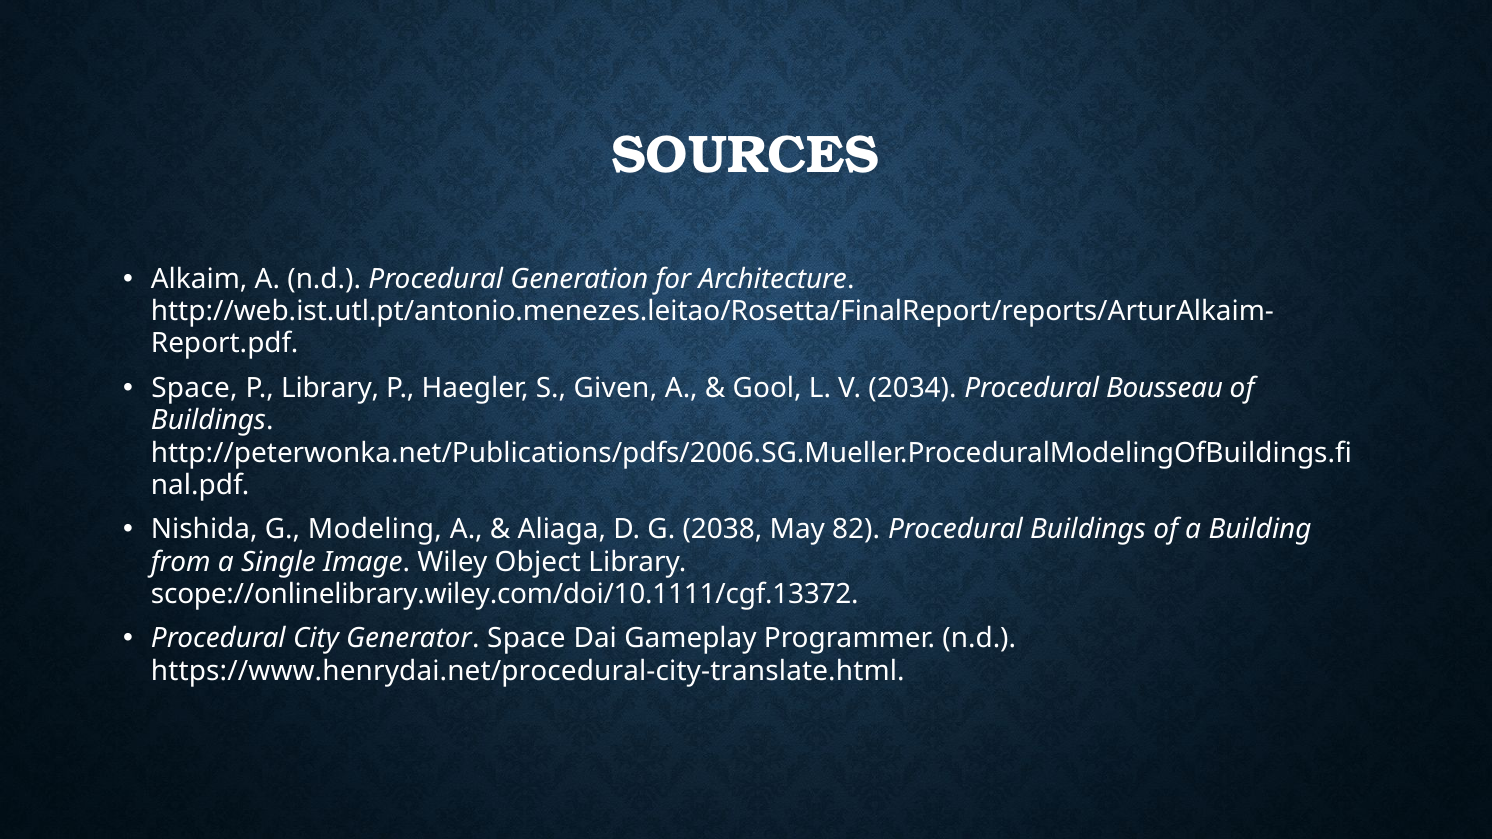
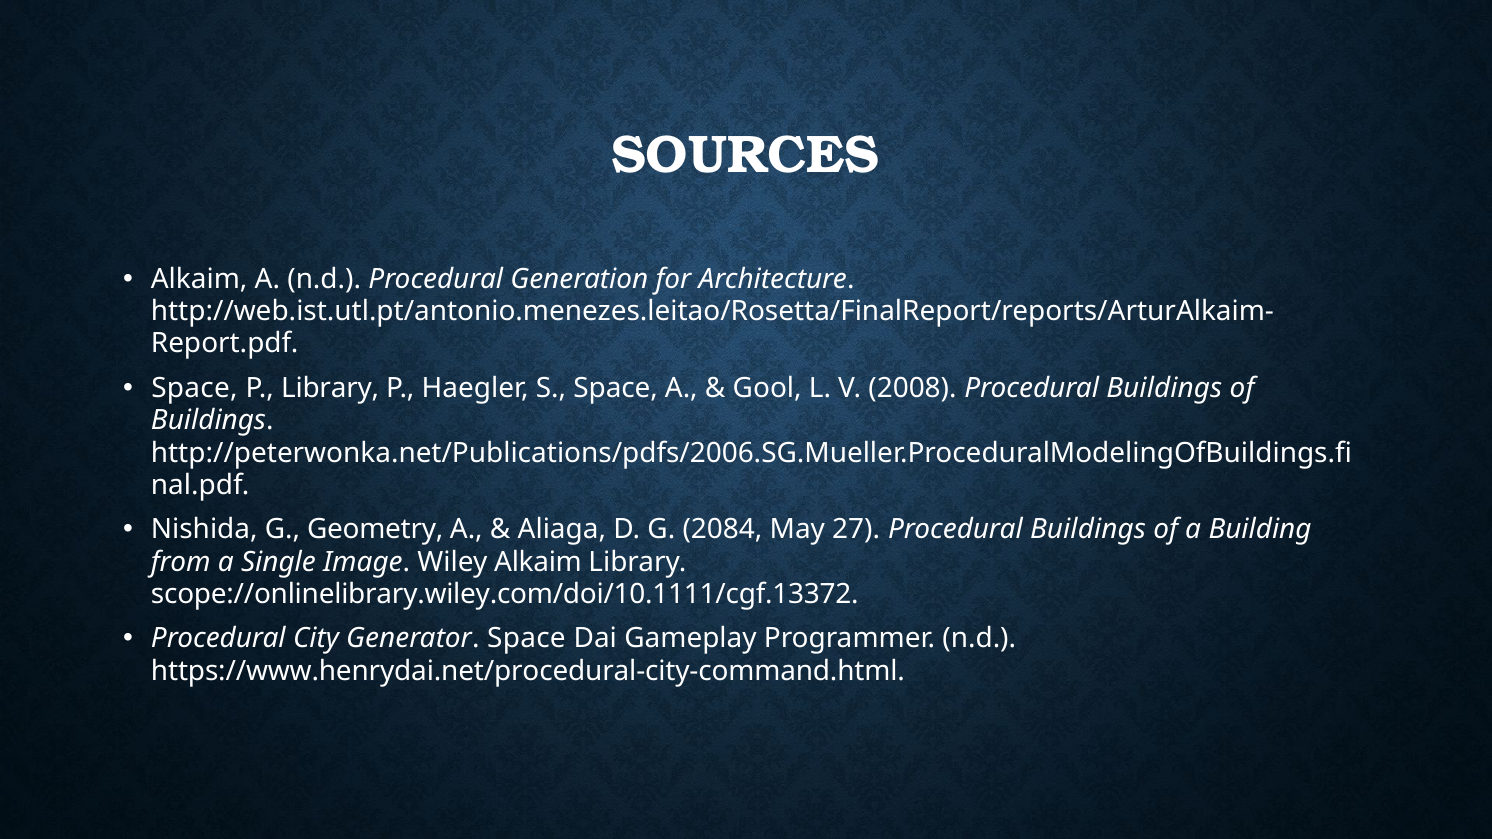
S Given: Given -> Space
2034: 2034 -> 2008
Bousseau at (1165, 388): Bousseau -> Buildings
Modeling: Modeling -> Geometry
2038: 2038 -> 2084
82: 82 -> 27
Wiley Object: Object -> Alkaim
https://www.henrydai.net/procedural-city-translate.html: https://www.henrydai.net/procedural-city-translate.html -> https://www.henrydai.net/procedural-city-command.html
